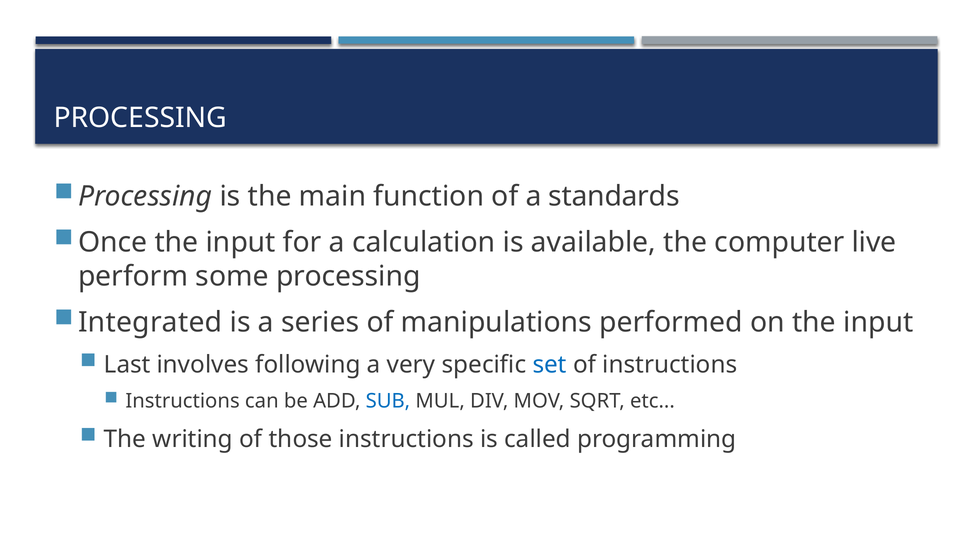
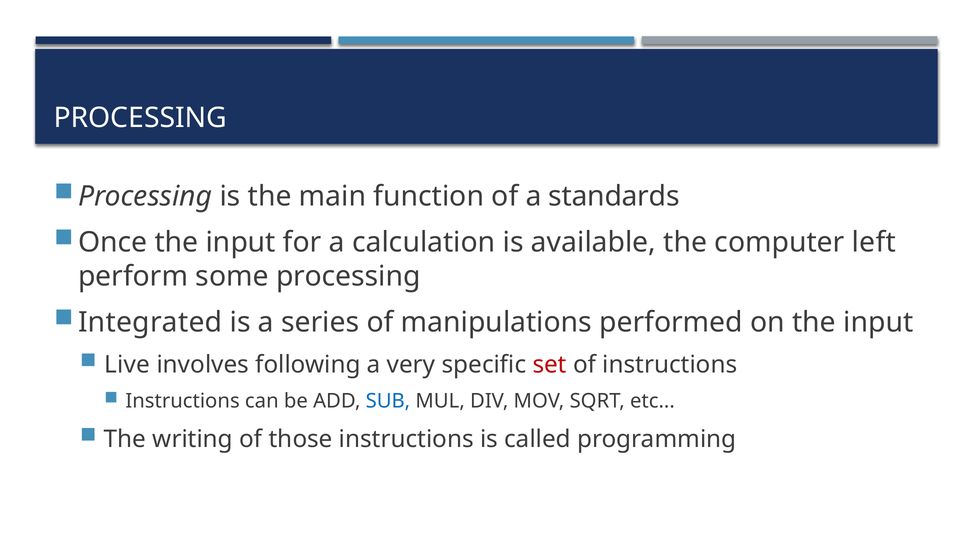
live: live -> left
Last: Last -> Live
set colour: blue -> red
